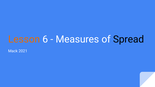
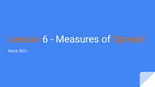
Spread colour: black -> orange
